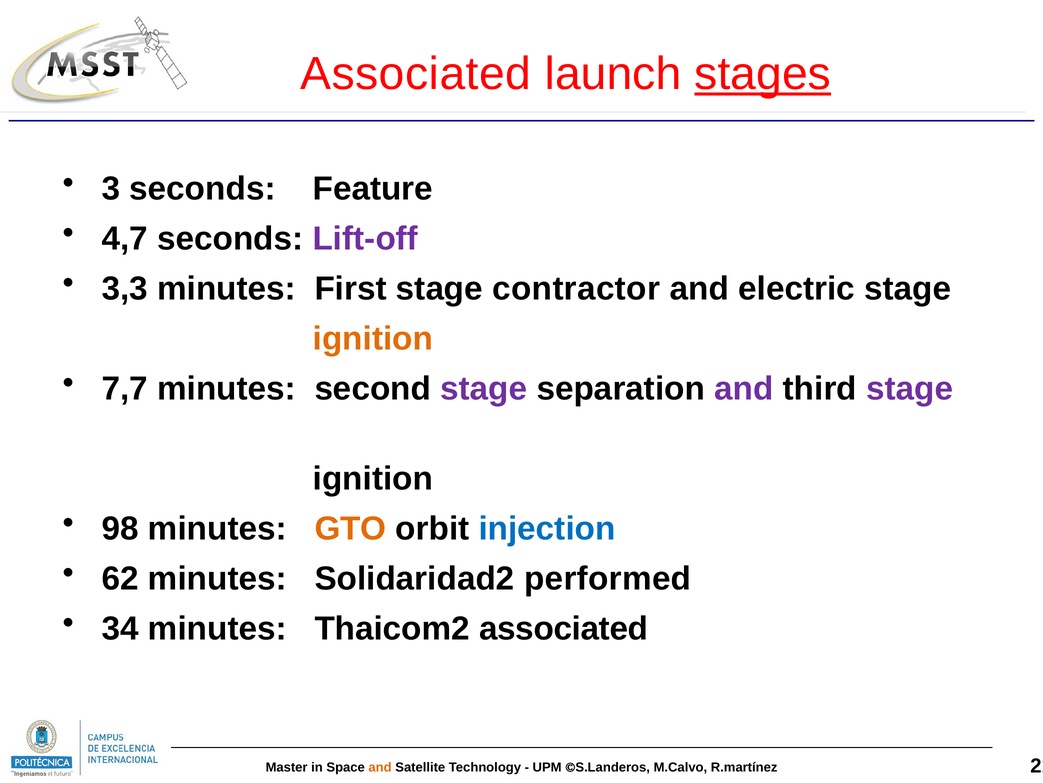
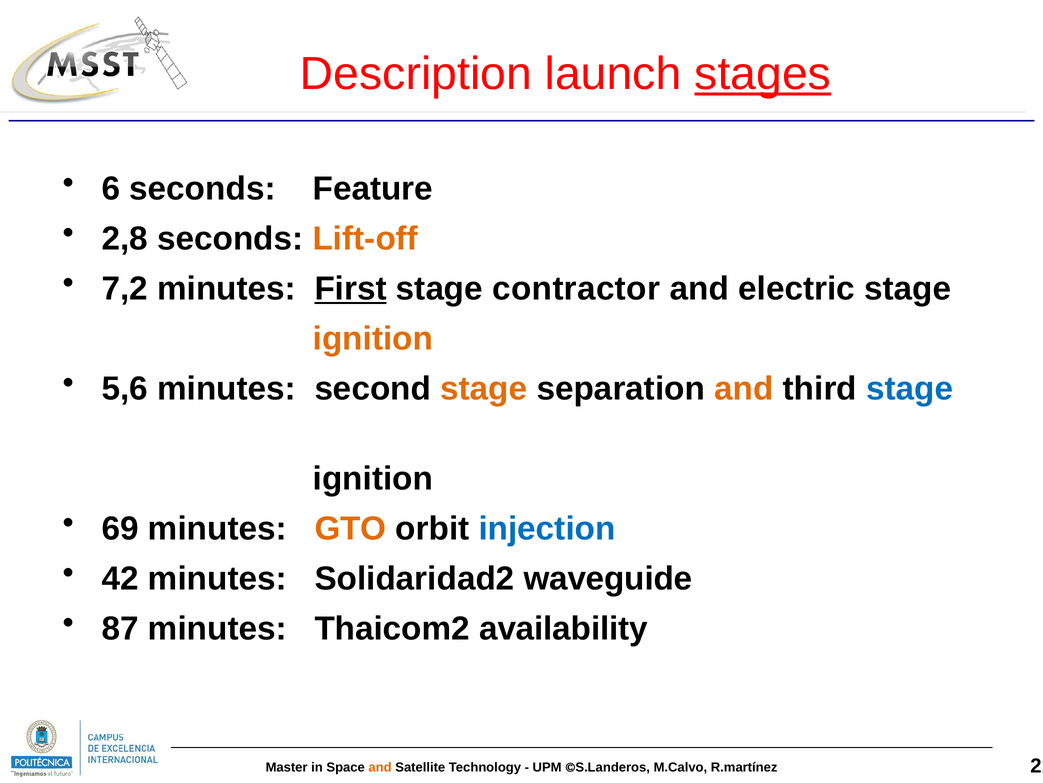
Associated at (416, 74): Associated -> Description
3: 3 -> 6
4,7: 4,7 -> 2,8
Lift-off colour: purple -> orange
3,3: 3,3 -> 7,2
First underline: none -> present
7,7: 7,7 -> 5,6
stage at (484, 388) colour: purple -> orange
and at (744, 388) colour: purple -> orange
stage at (910, 388) colour: purple -> blue
98: 98 -> 69
62: 62 -> 42
performed: performed -> waveguide
34: 34 -> 87
Thaicom2 associated: associated -> availability
